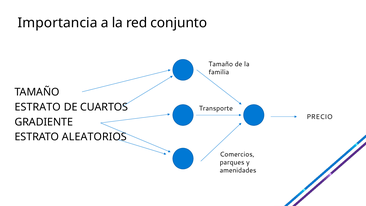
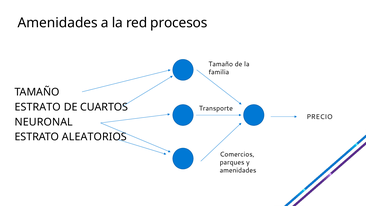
Importancia at (58, 23): Importancia -> Amenidades
conjunto: conjunto -> procesos
GRADIENTE: GRADIENTE -> NEURONAL
